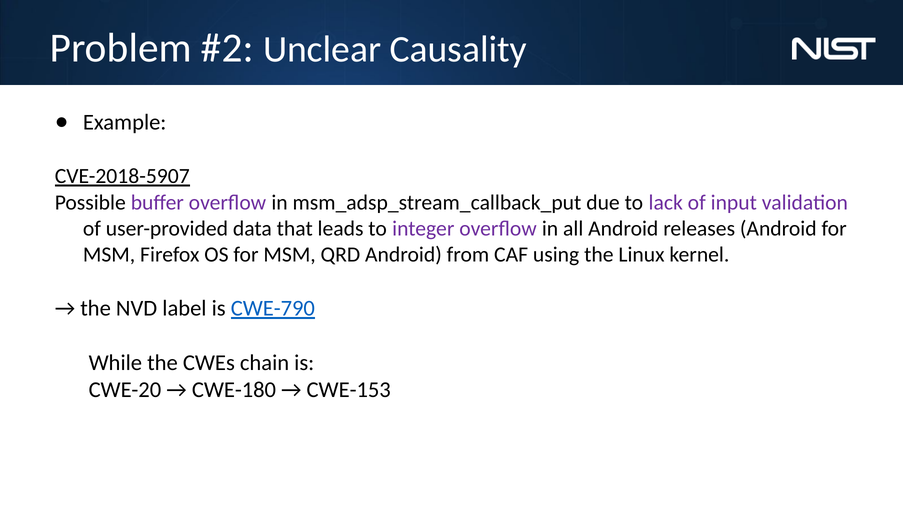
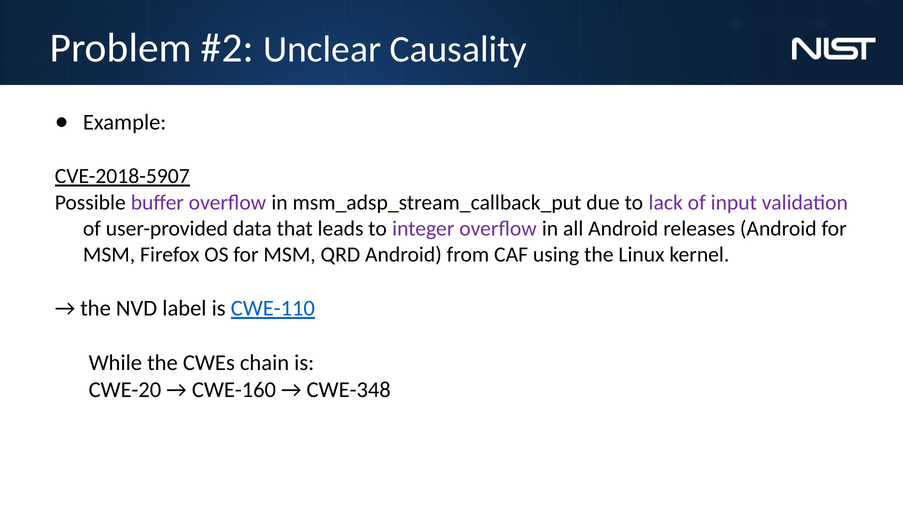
CWE-790: CWE-790 -> CWE-110
CWE-180: CWE-180 -> CWE-160
CWE-153: CWE-153 -> CWE-348
